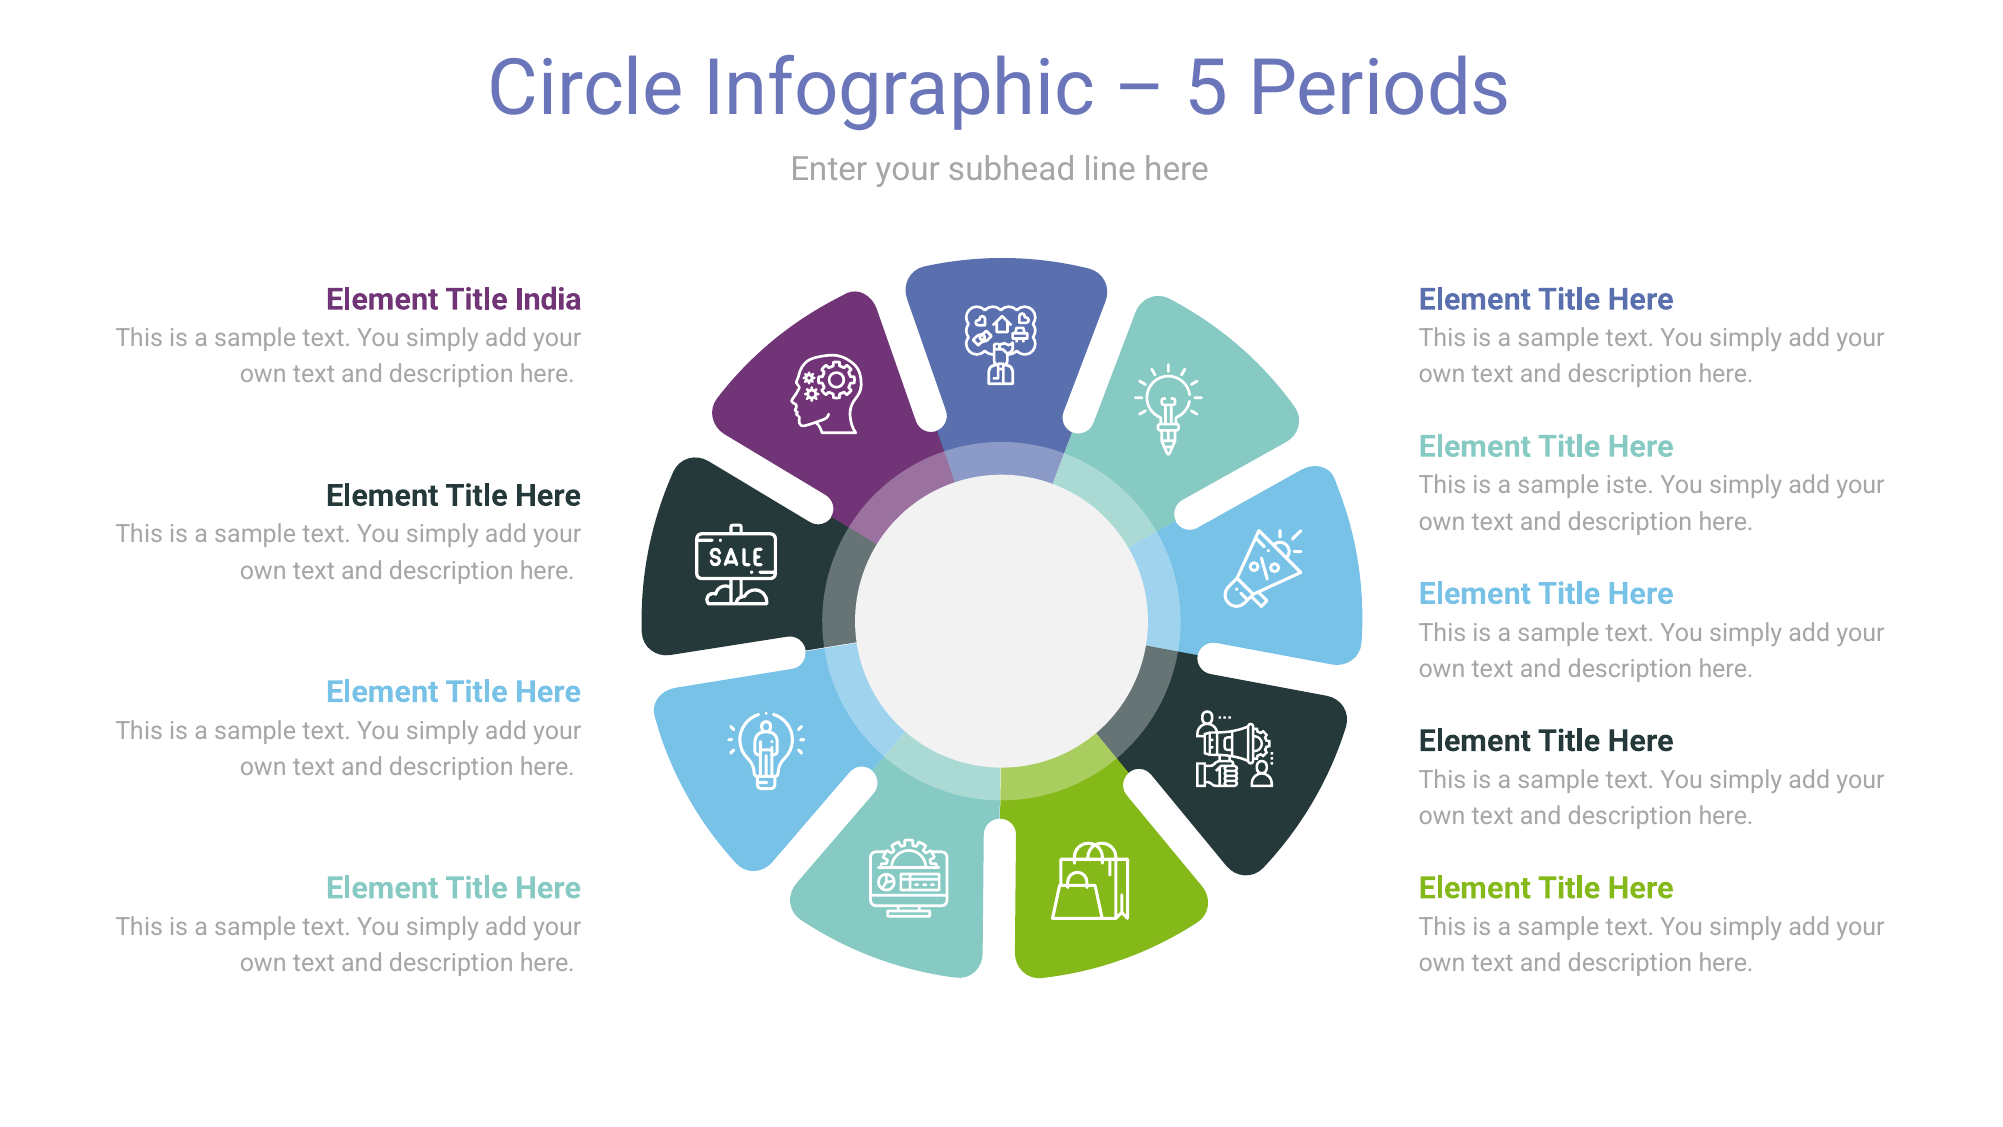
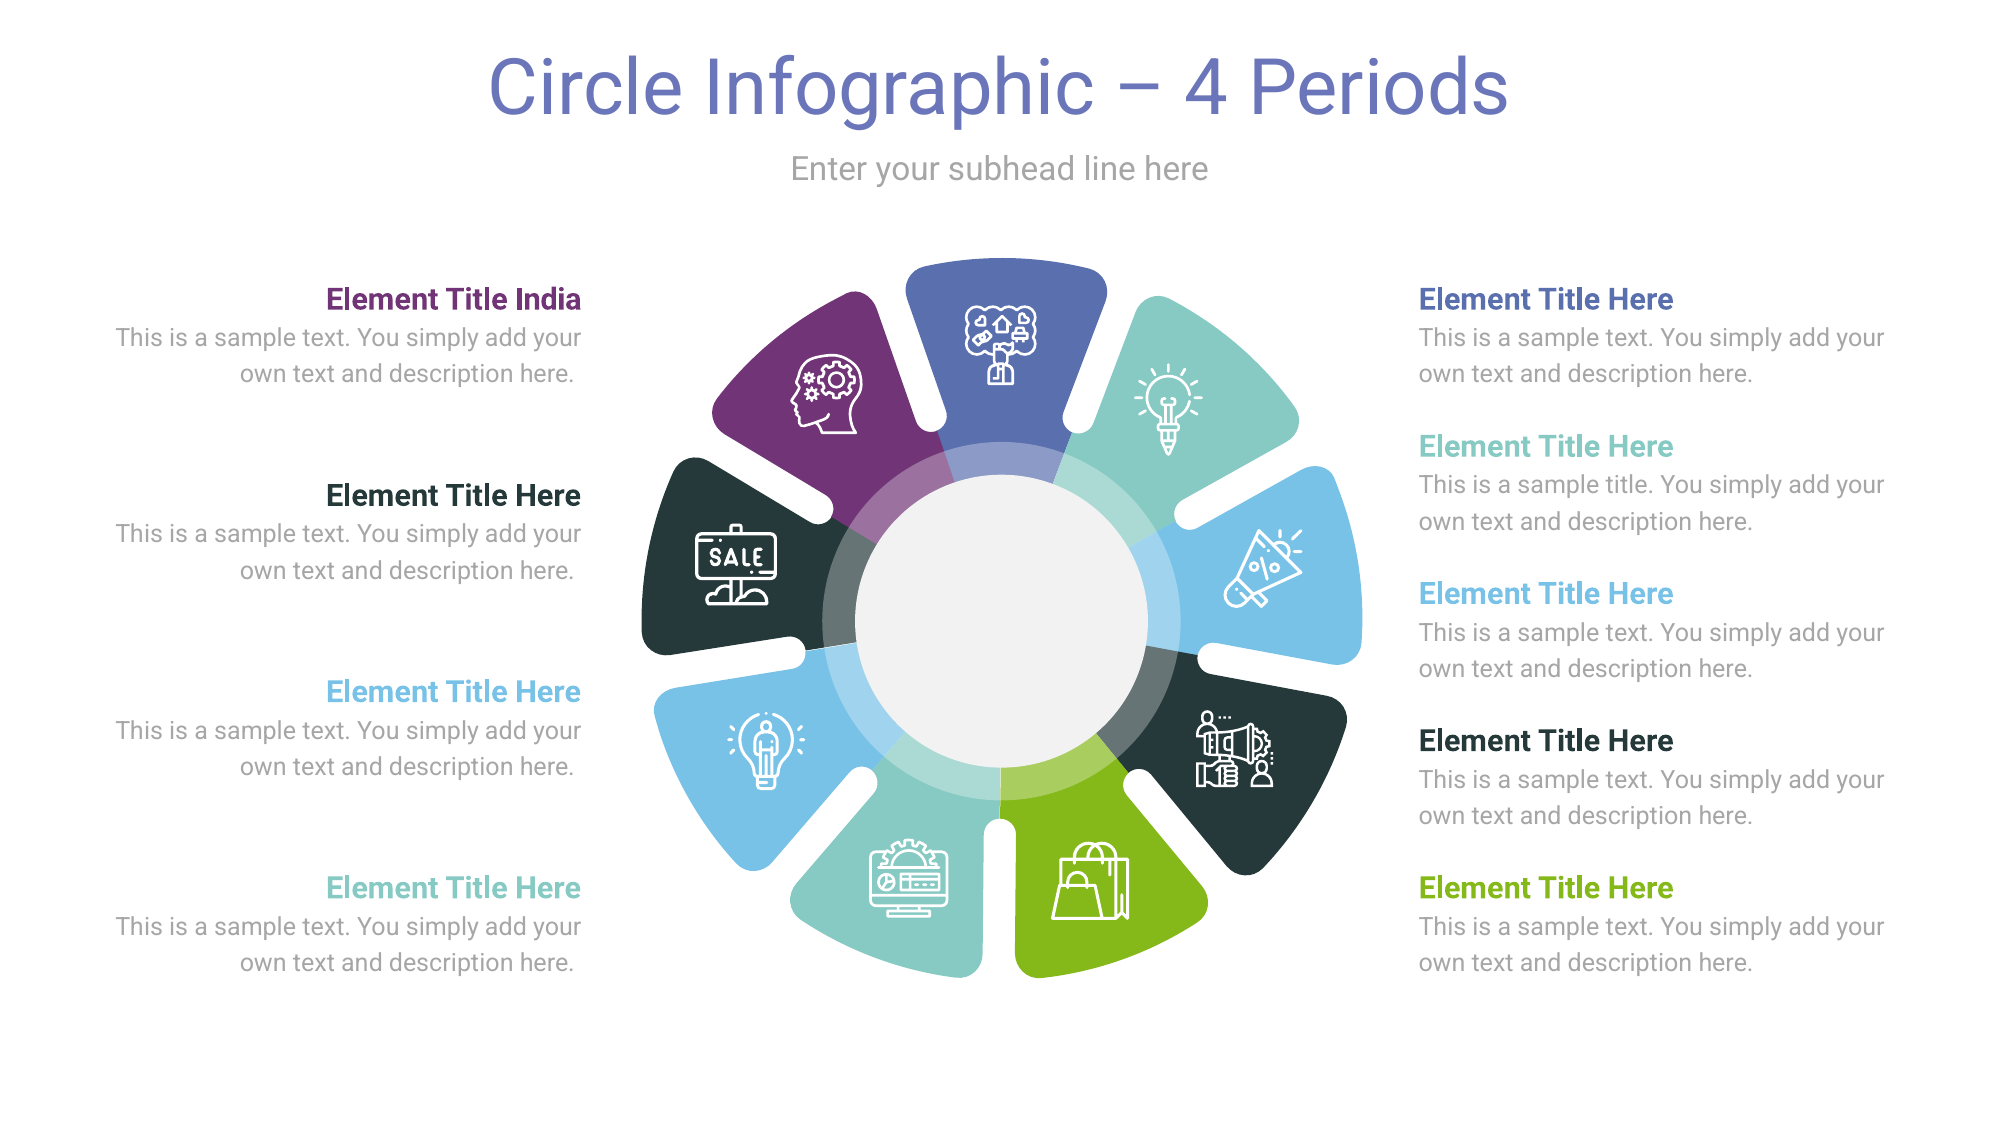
5: 5 -> 4
sample iste: iste -> title
